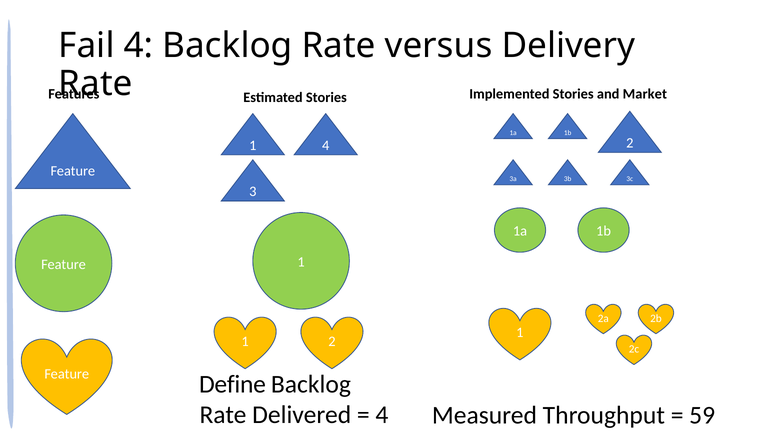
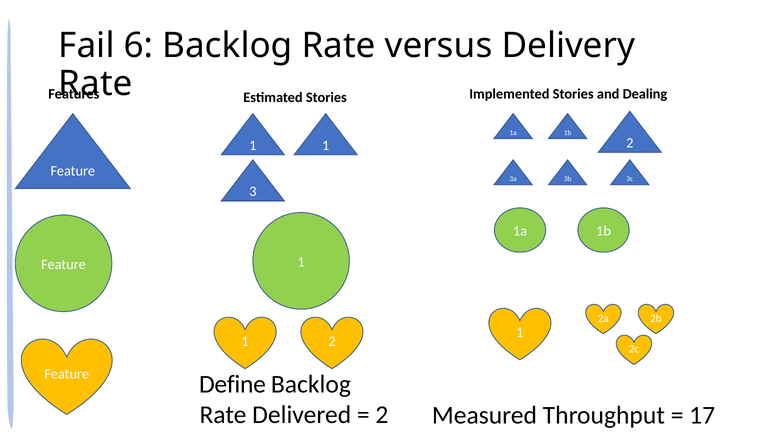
Fail 4: 4 -> 6
Market: Market -> Dealing
1 4: 4 -> 1
4 at (382, 414): 4 -> 2
59: 59 -> 17
